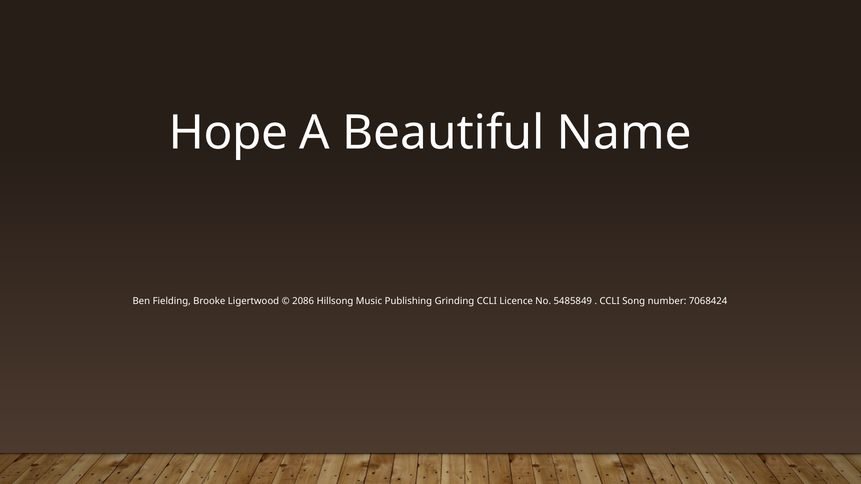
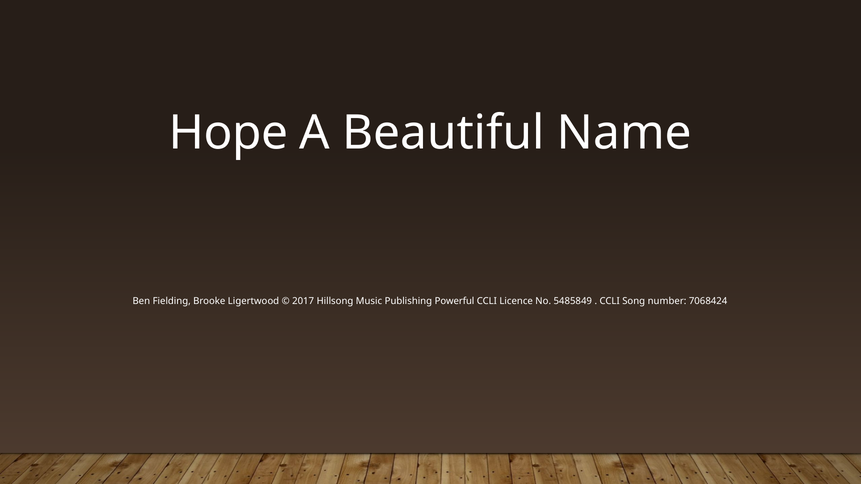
2086: 2086 -> 2017
Grinding: Grinding -> Powerful
